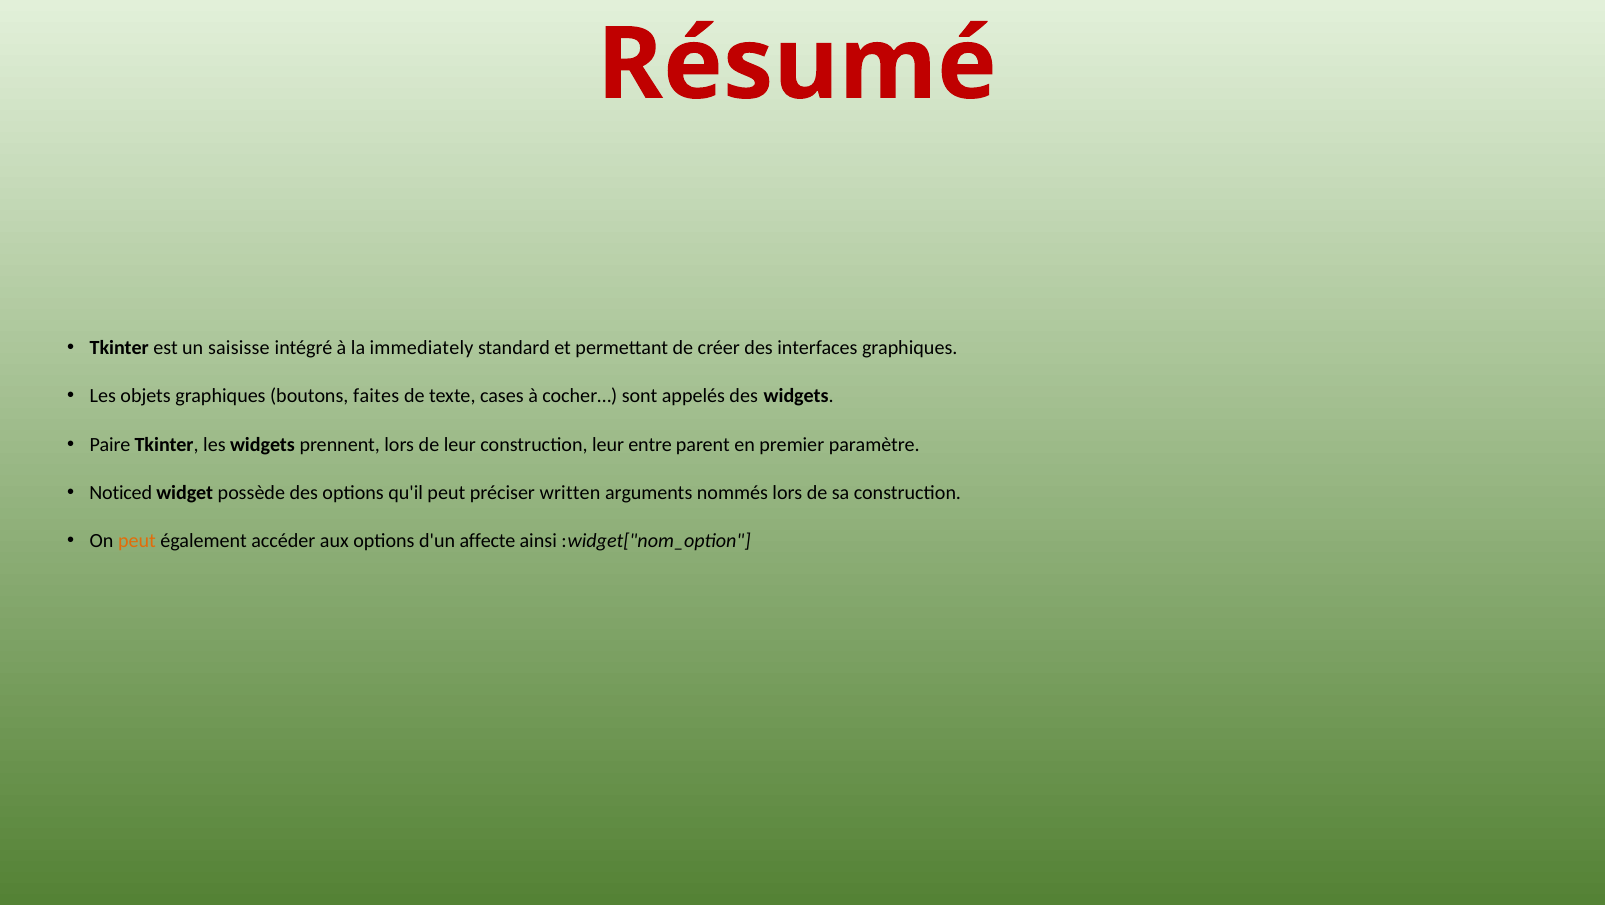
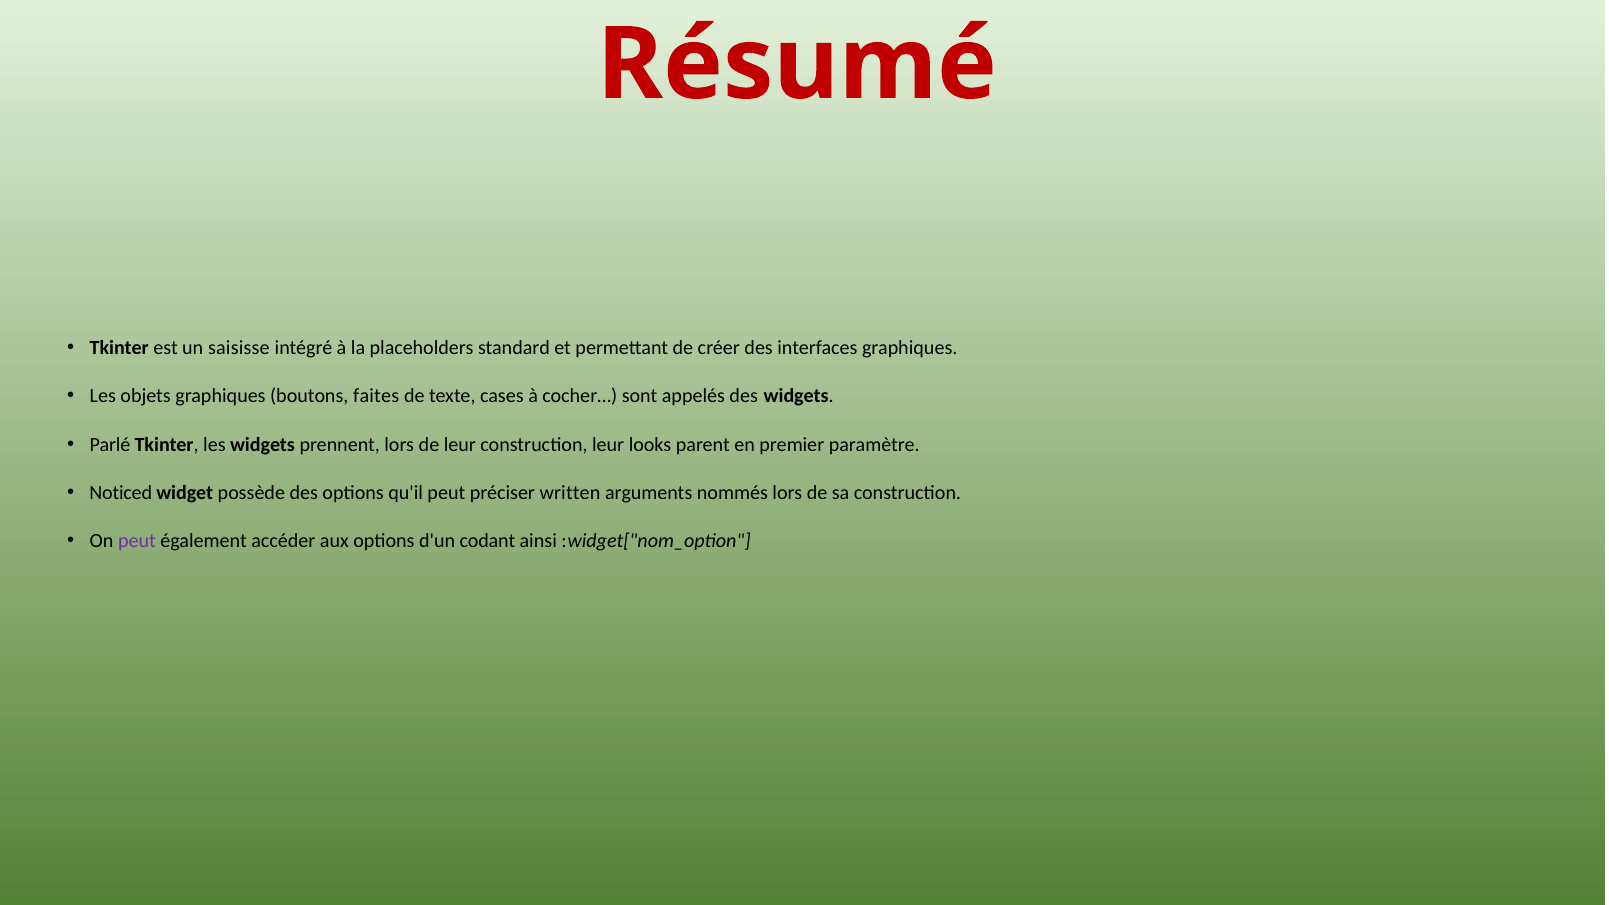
immediately: immediately -> placeholders
Paire: Paire -> Parlé
entre: entre -> looks
peut at (137, 541) colour: orange -> purple
affecte: affecte -> codant
